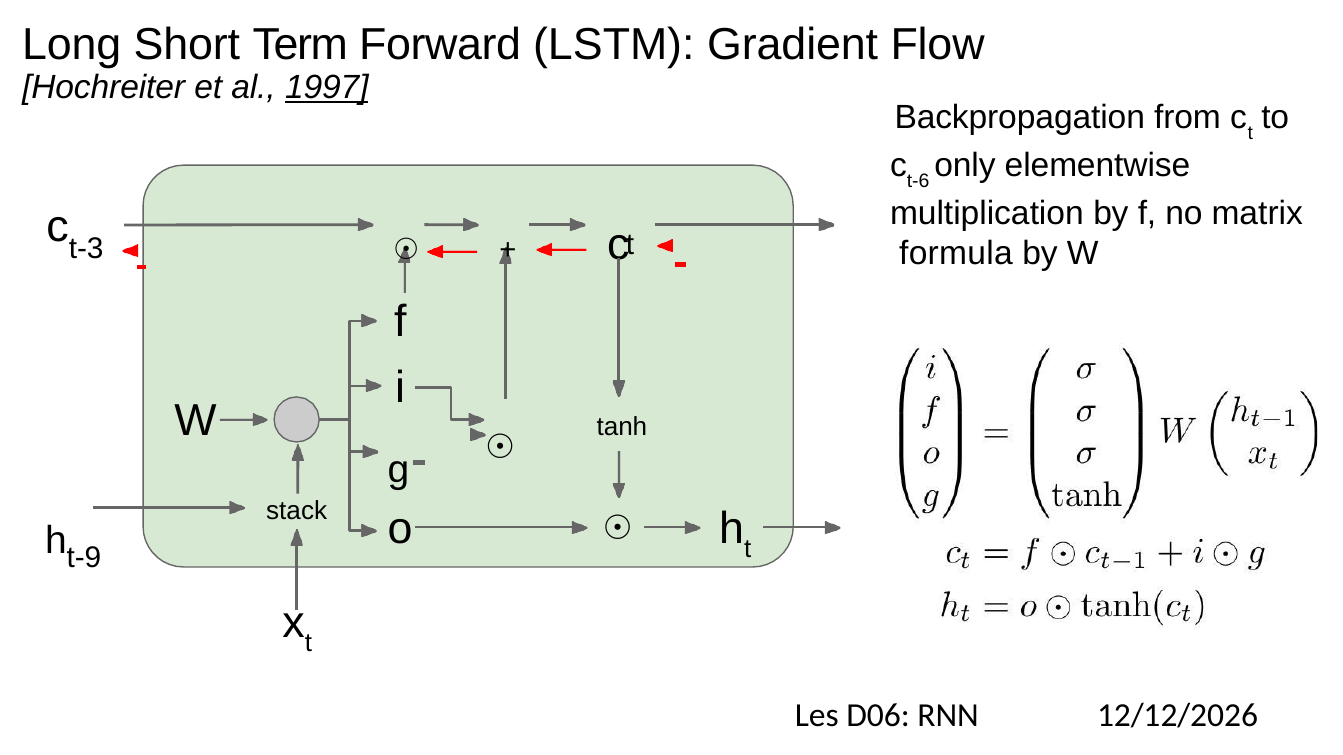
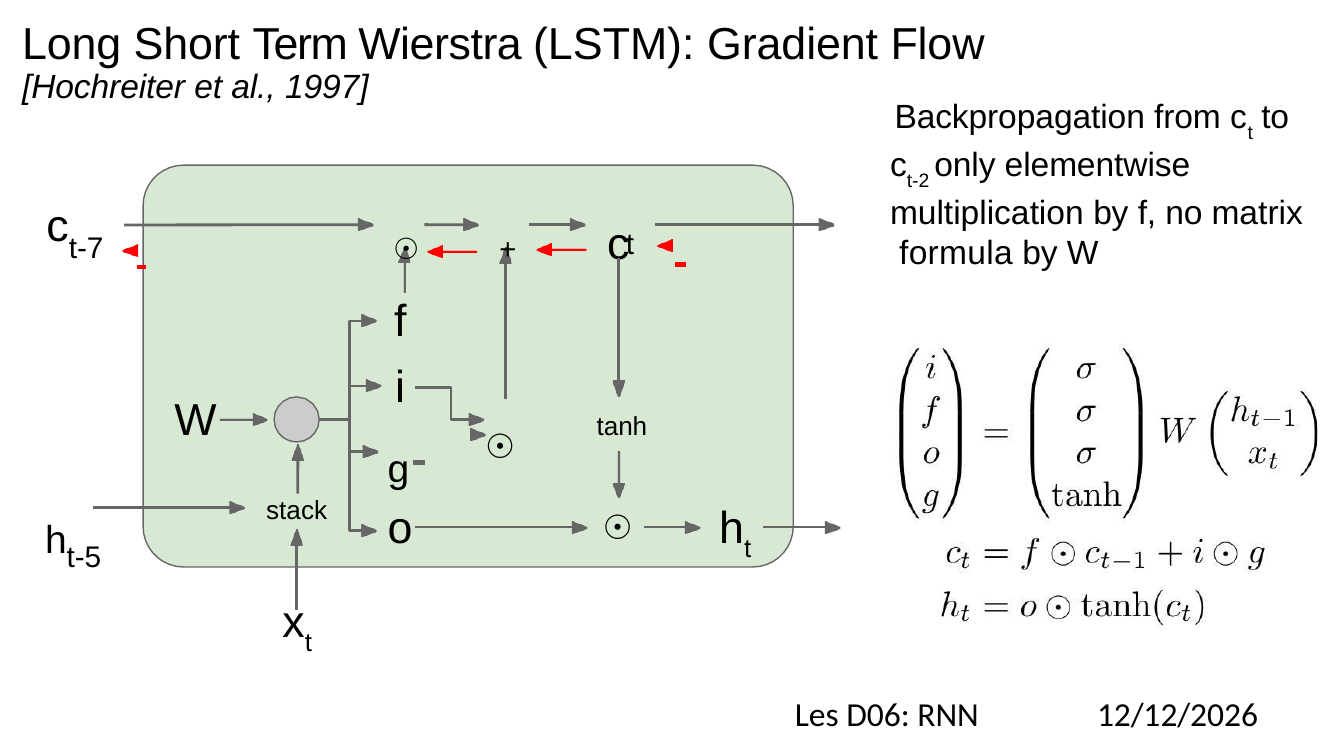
Forward: Forward -> Wierstra
1997 underline: present -> none
t-6: t-6 -> t-2
t-3: t-3 -> t-7
t-9: t-9 -> t-5
